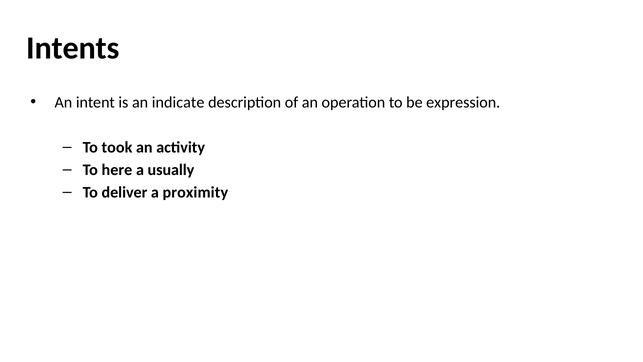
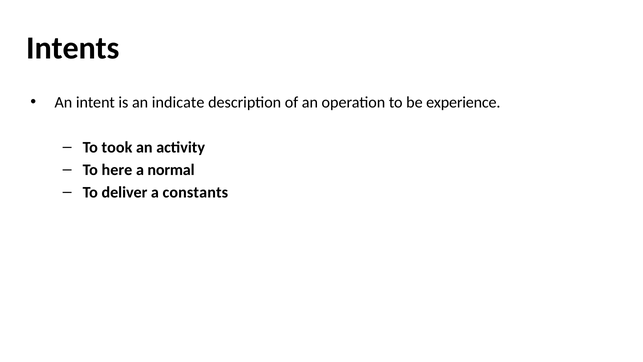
expression: expression -> experience
usually: usually -> normal
proximity: proximity -> constants
